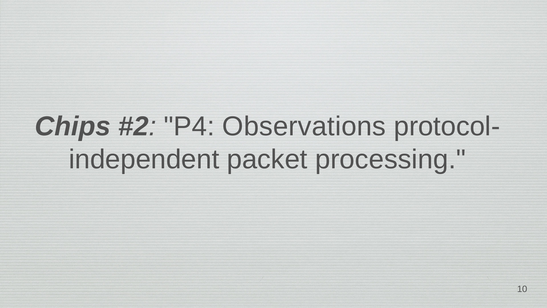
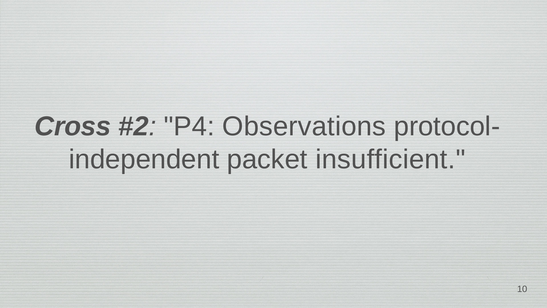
Chips: Chips -> Cross
processing: processing -> insufficient
